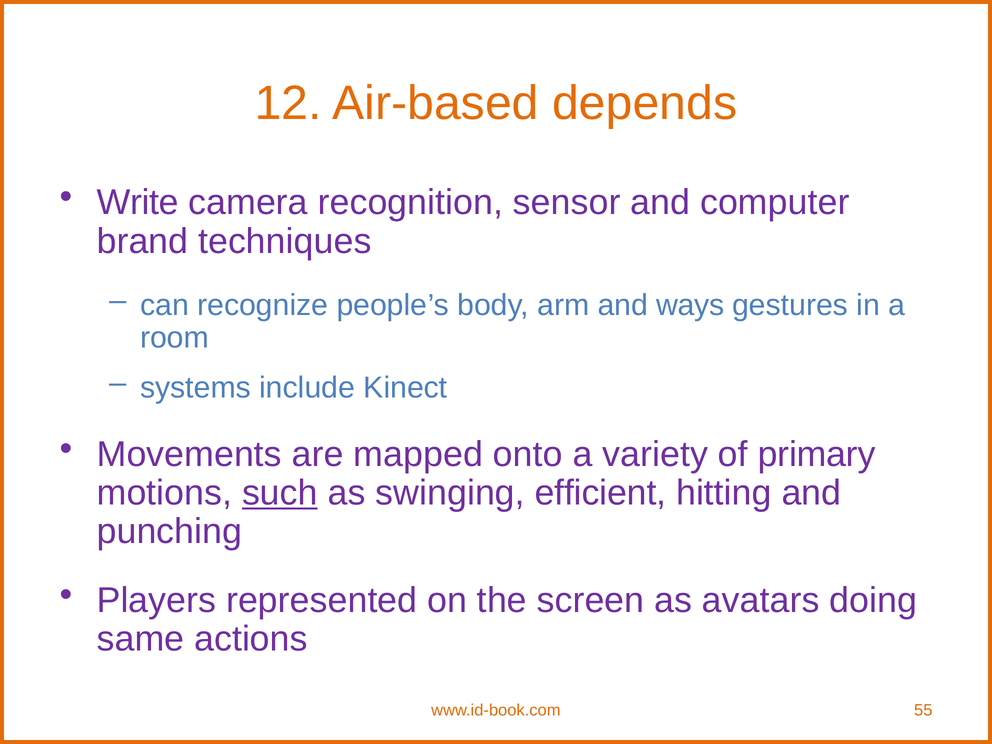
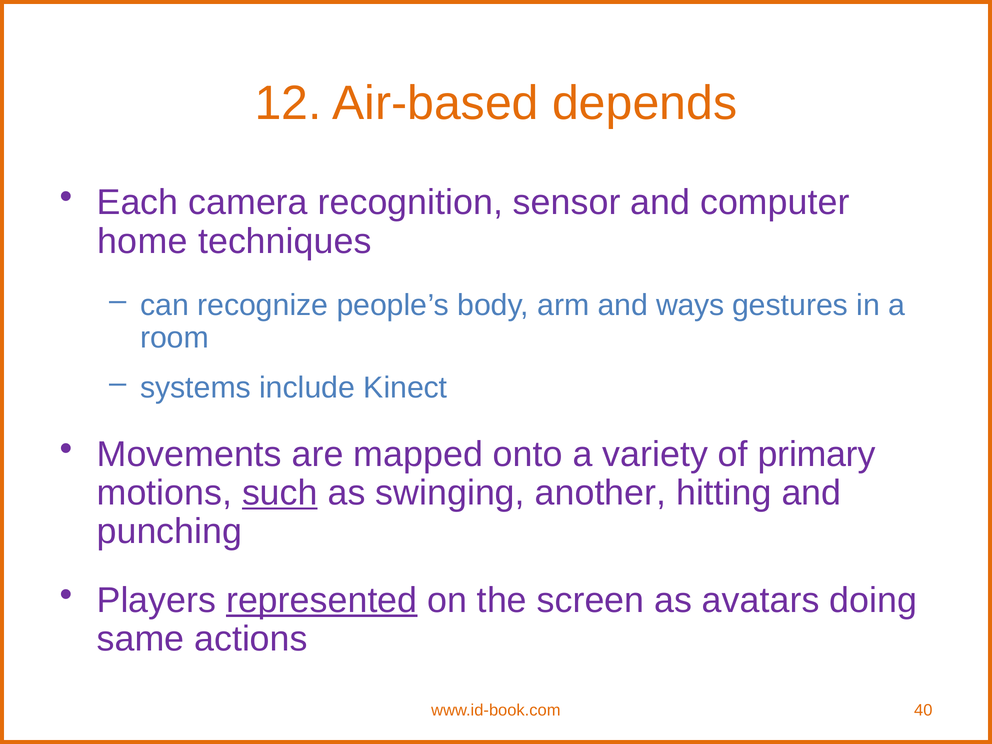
Write: Write -> Each
brand: brand -> home
efficient: efficient -> another
represented underline: none -> present
55: 55 -> 40
